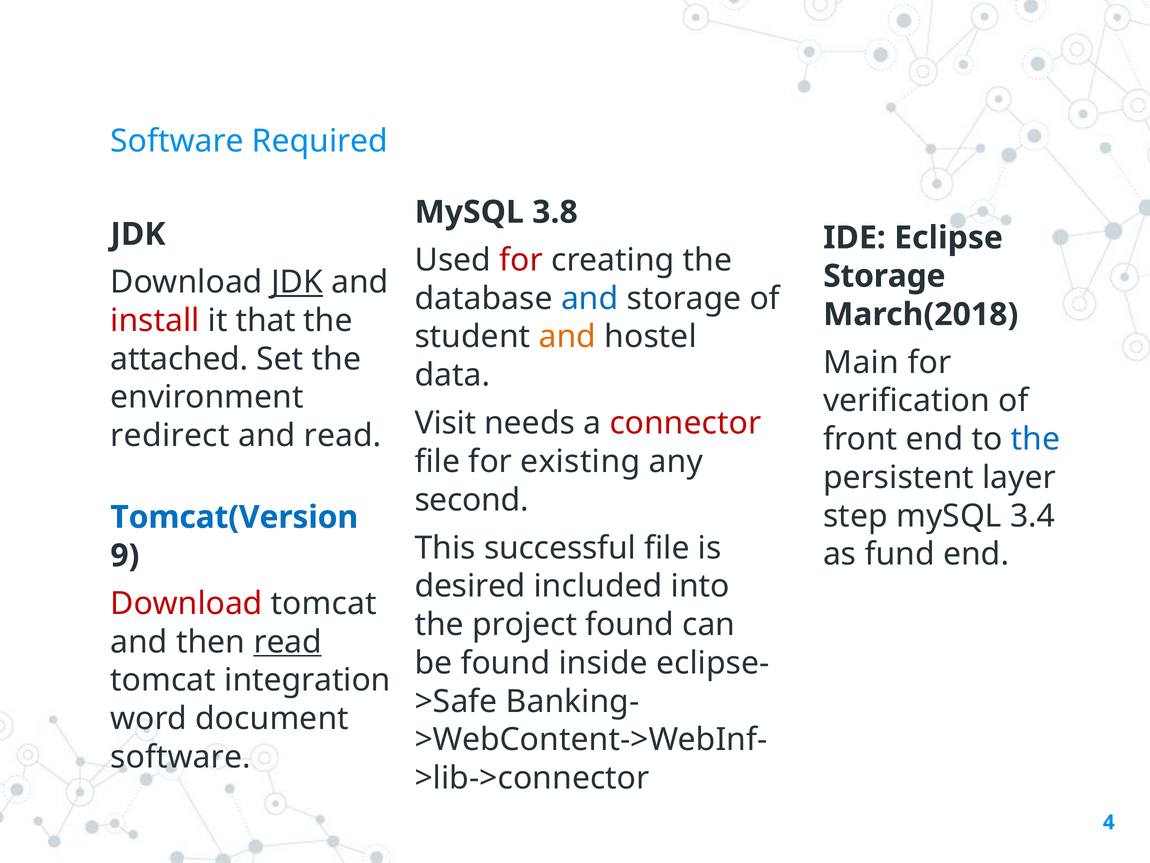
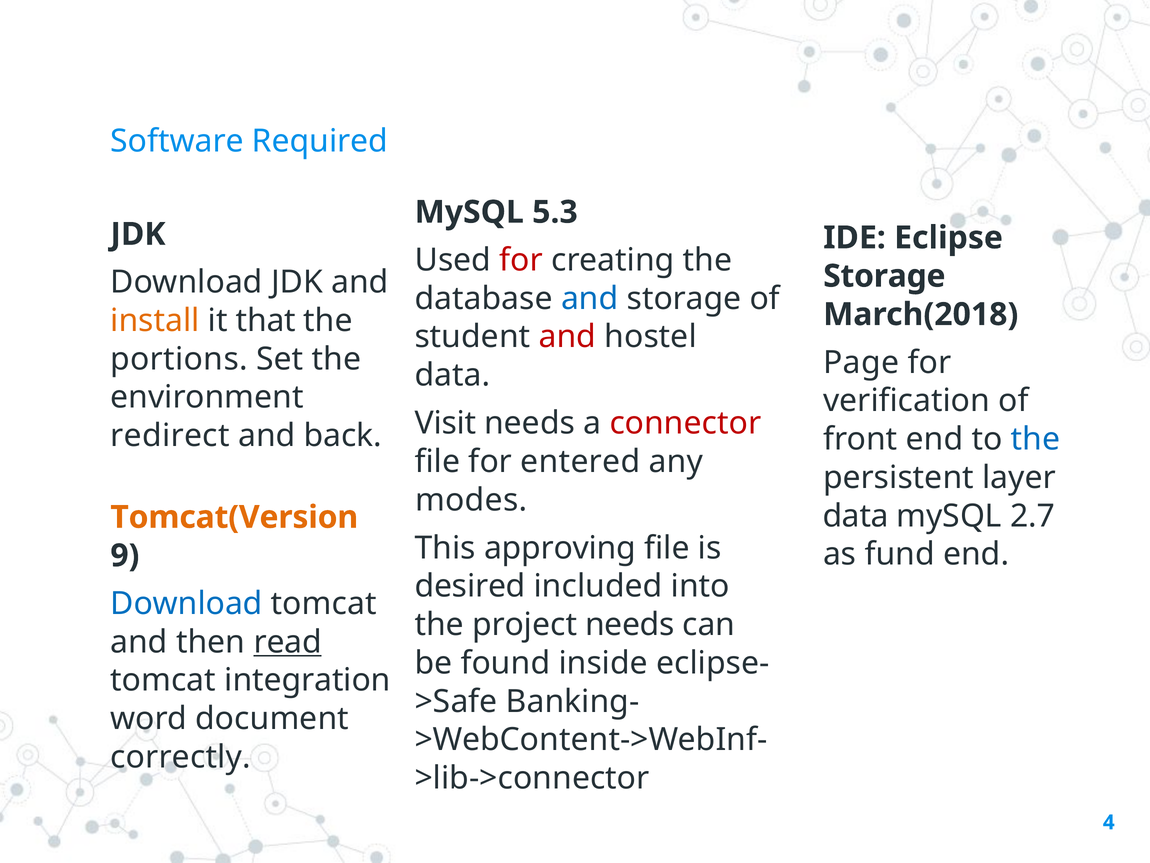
3.8: 3.8 -> 5.3
JDK at (297, 282) underline: present -> none
install colour: red -> orange
and at (567, 337) colour: orange -> red
attached: attached -> portions
Main: Main -> Page
and read: read -> back
existing: existing -> entered
second: second -> modes
step at (855, 516): step -> data
3.4: 3.4 -> 2.7
Tomcat(Version colour: blue -> orange
successful: successful -> approving
Download at (186, 603) colour: red -> blue
project found: found -> needs
software at (181, 757): software -> correctly
